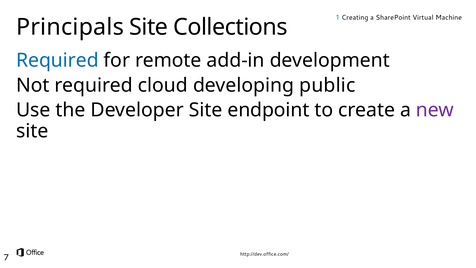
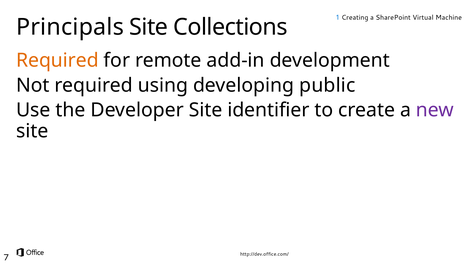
Required at (57, 60) colour: blue -> orange
cloud: cloud -> using
endpoint: endpoint -> identifier
